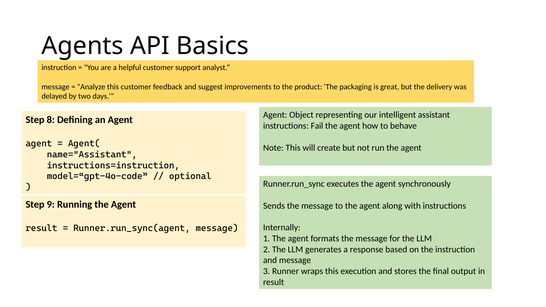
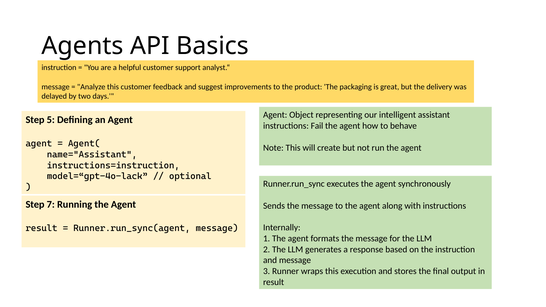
8: 8 -> 5
model=“gpt-4o-code: model=“gpt-4o-code -> model=“gpt-4o-lack
9: 9 -> 7
